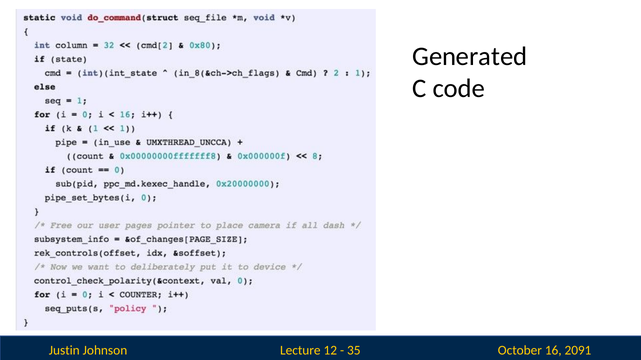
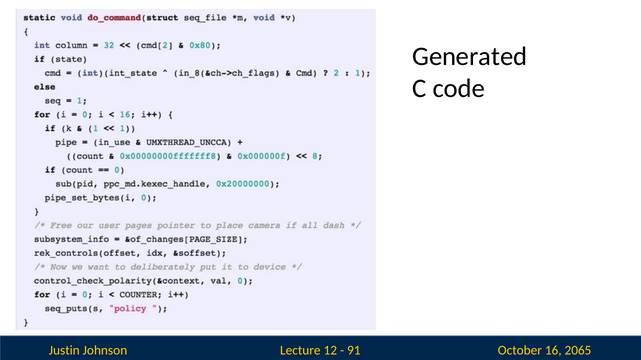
35: 35 -> 91
2091: 2091 -> 2065
